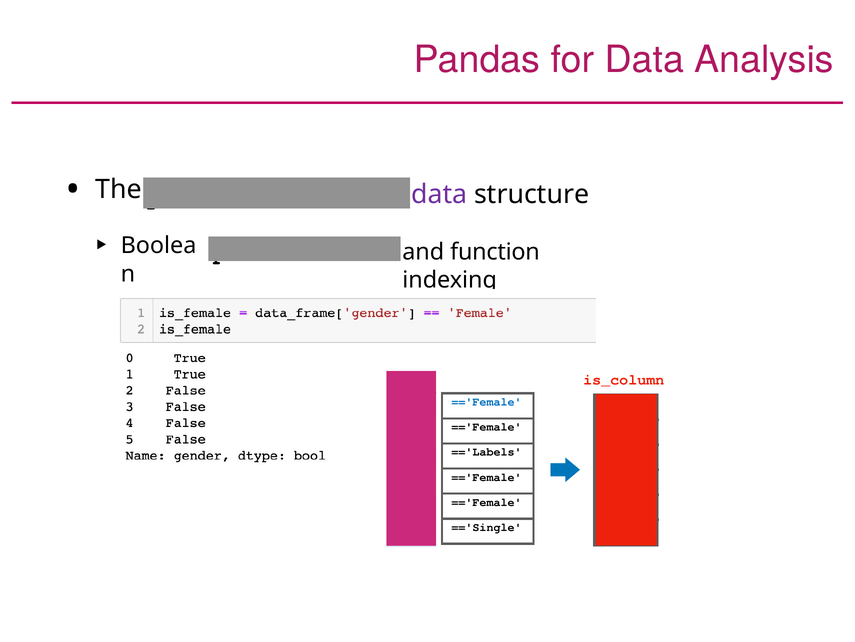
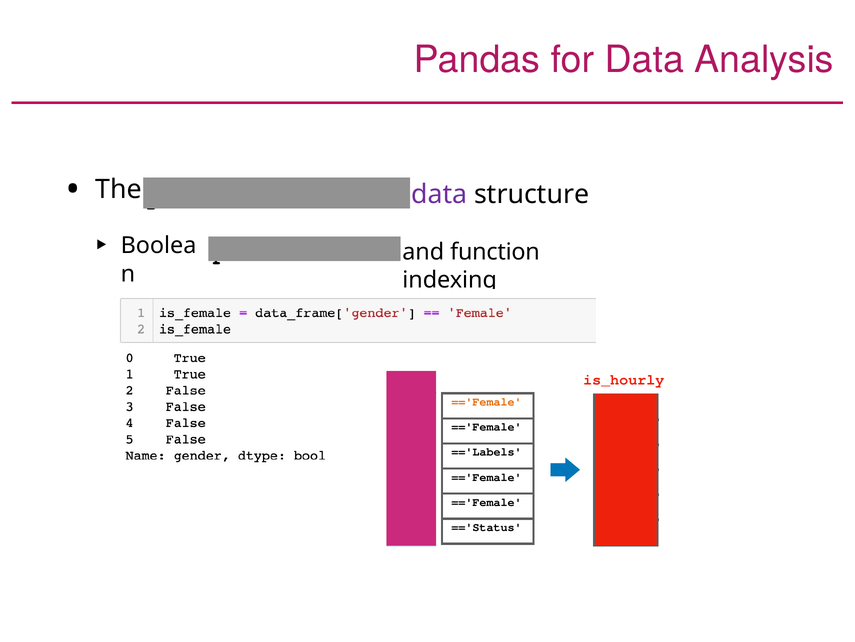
is_column: is_column -> is_hourly
=='Female at (487, 402) colour: blue -> orange
=='Single: =='Single -> =='Status
